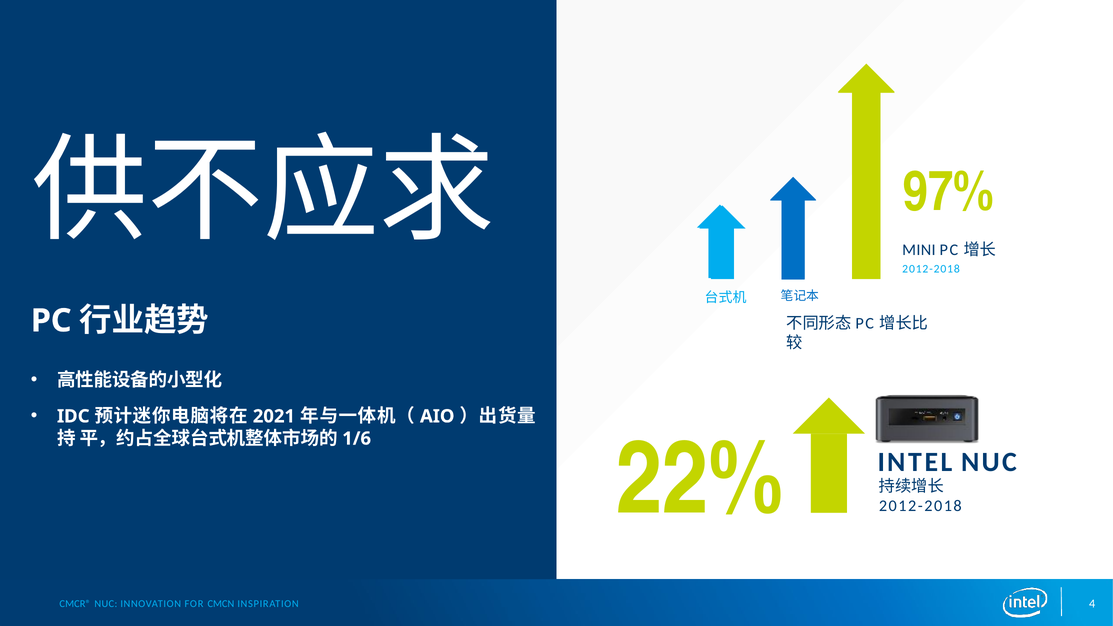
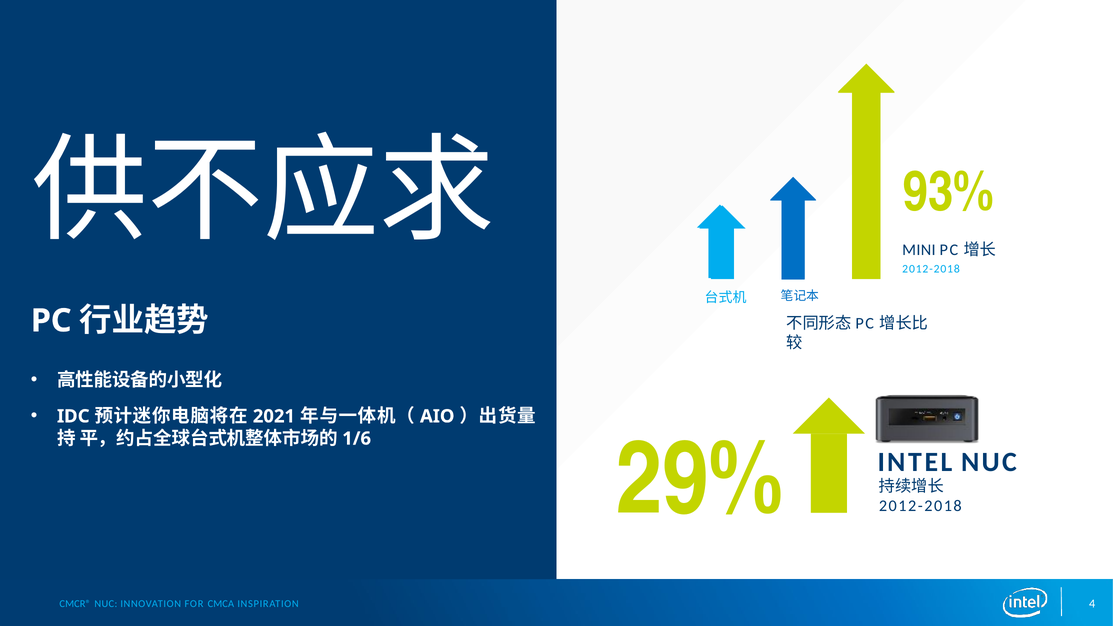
97%: 97% -> 93%
22%: 22% -> 29%
CMCN: CMCN -> CMCA
